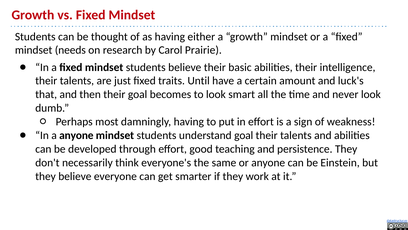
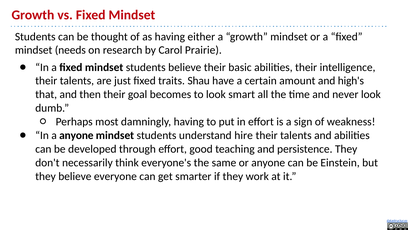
Until: Until -> Shau
luck's: luck's -> high's
understand goal: goal -> hire
